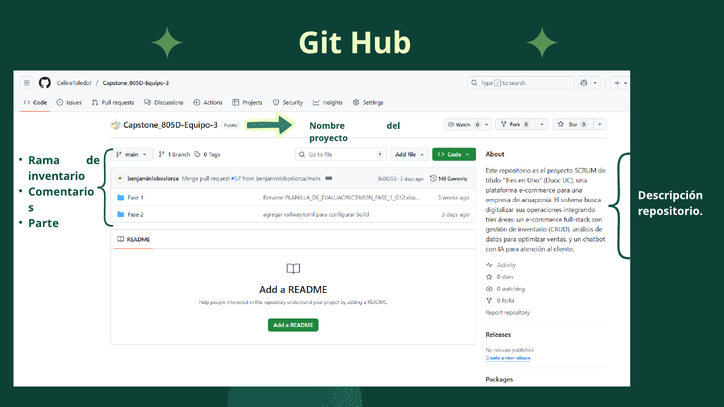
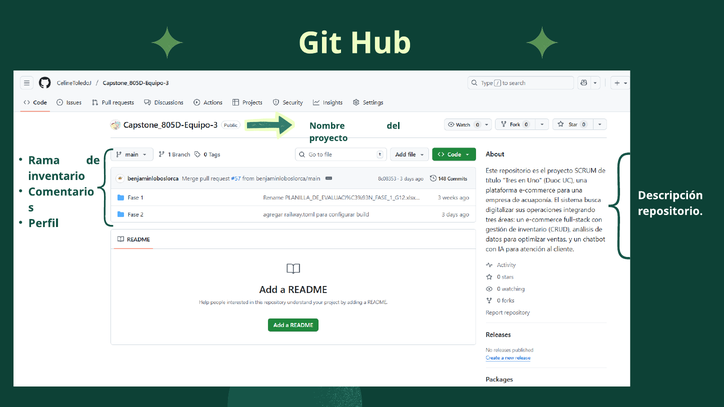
Parte: Parte -> Perfil
